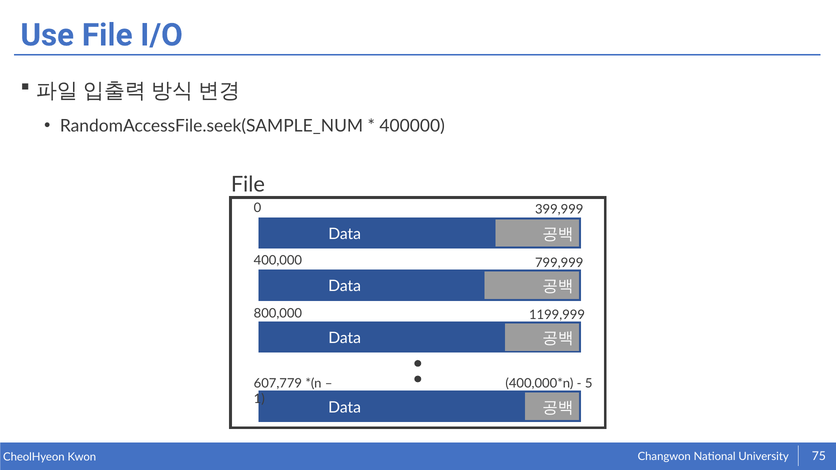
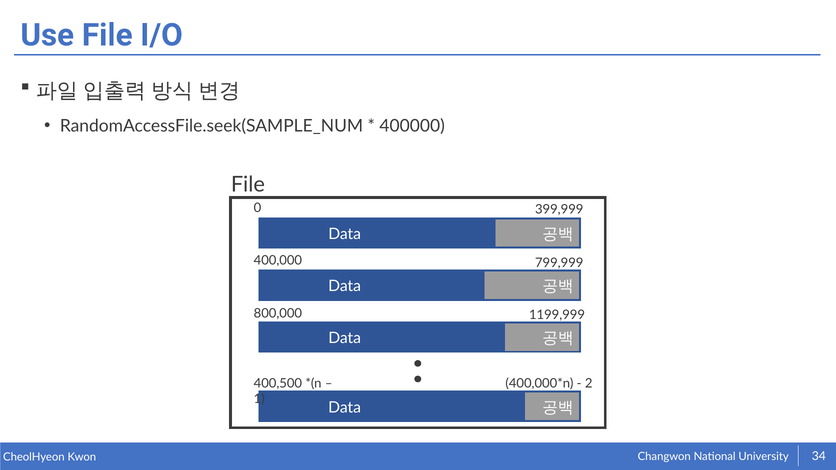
607,779: 607,779 -> 400,500
5: 5 -> 2
75: 75 -> 34
